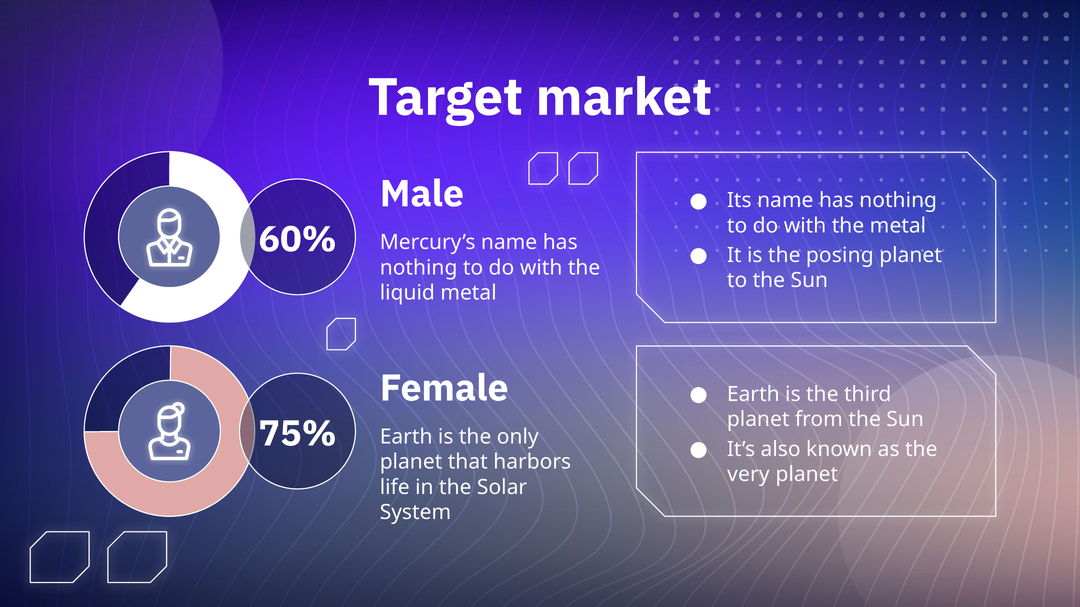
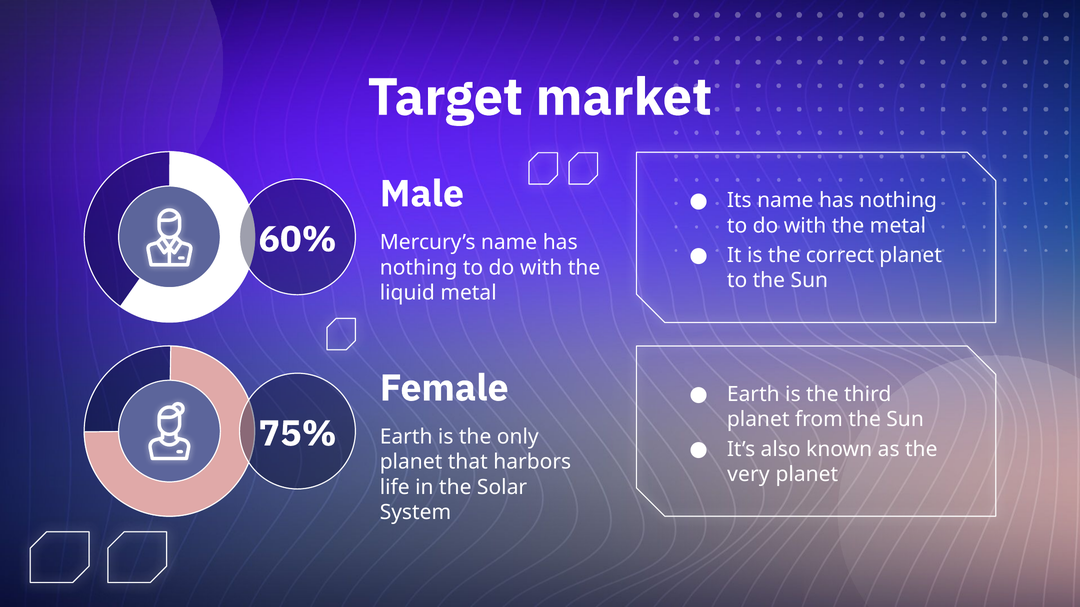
posing: posing -> correct
